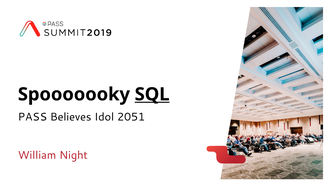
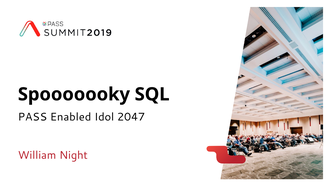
SQL underline: present -> none
Believes: Believes -> Enabled
2051: 2051 -> 2047
